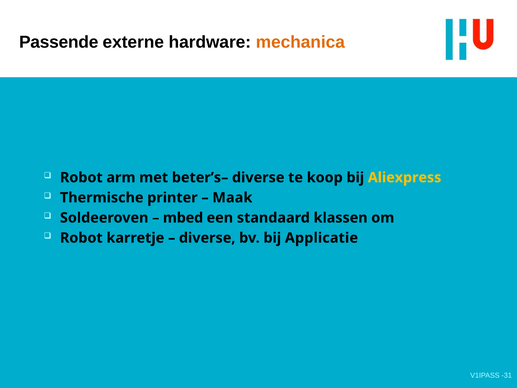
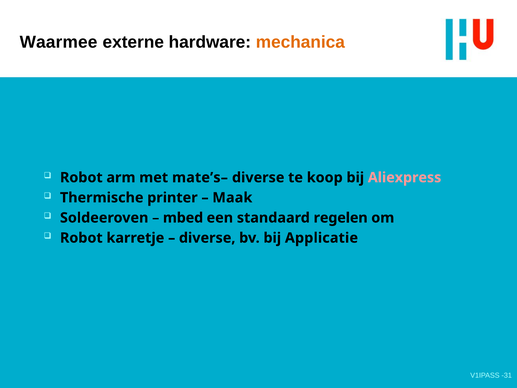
Passende: Passende -> Waarmee
beter’s–: beter’s– -> mate’s–
Aliexpress colour: yellow -> pink
klassen: klassen -> regelen
